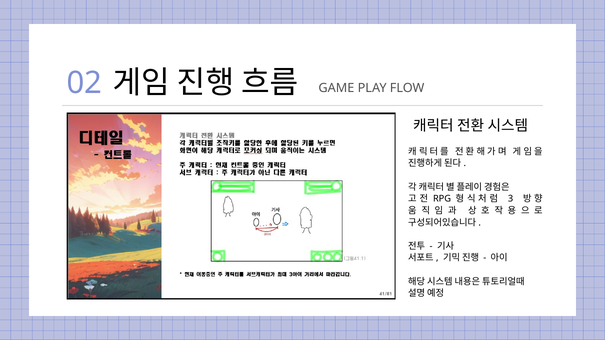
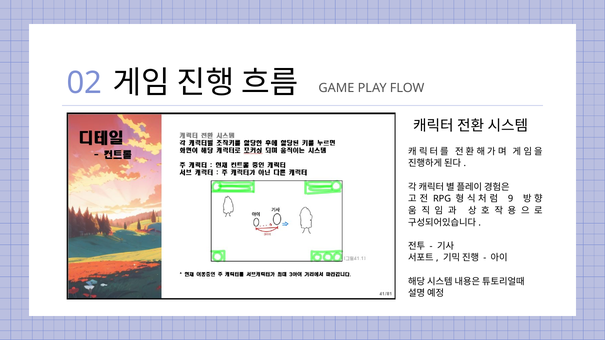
3: 3 -> 9
